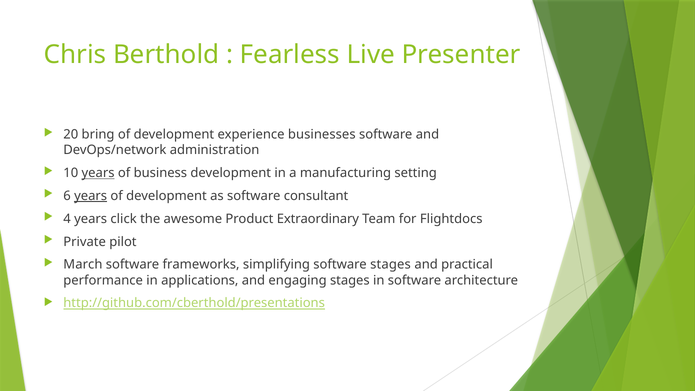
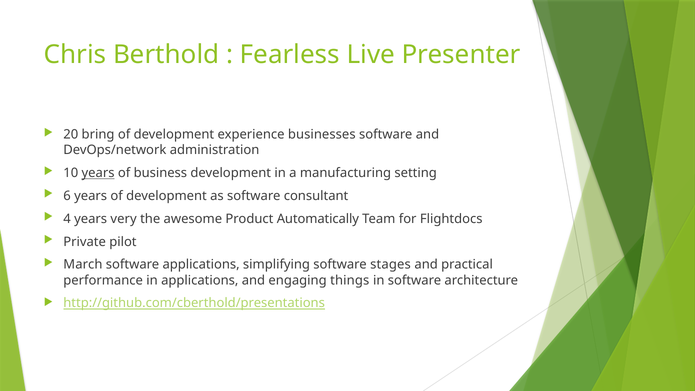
years at (91, 196) underline: present -> none
click: click -> very
Extraordinary: Extraordinary -> Automatically
software frameworks: frameworks -> applications
engaging stages: stages -> things
